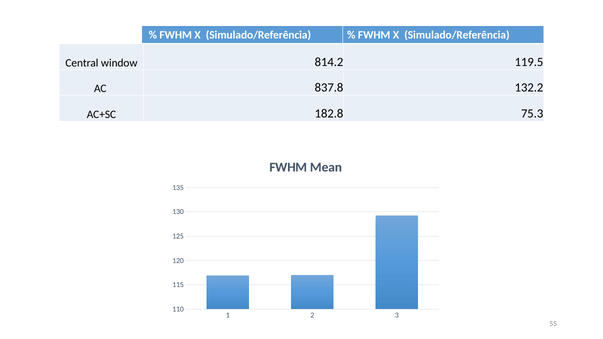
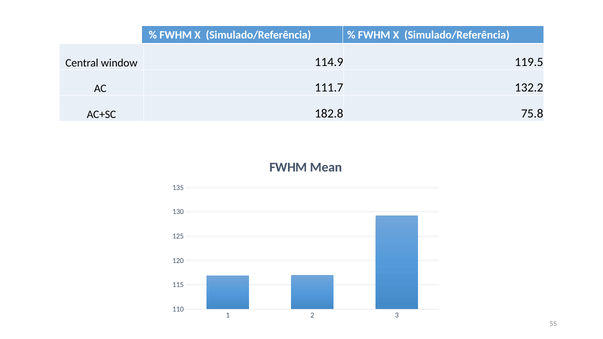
814.2: 814.2 -> 114.9
837.8: 837.8 -> 111.7
75.3: 75.3 -> 75.8
